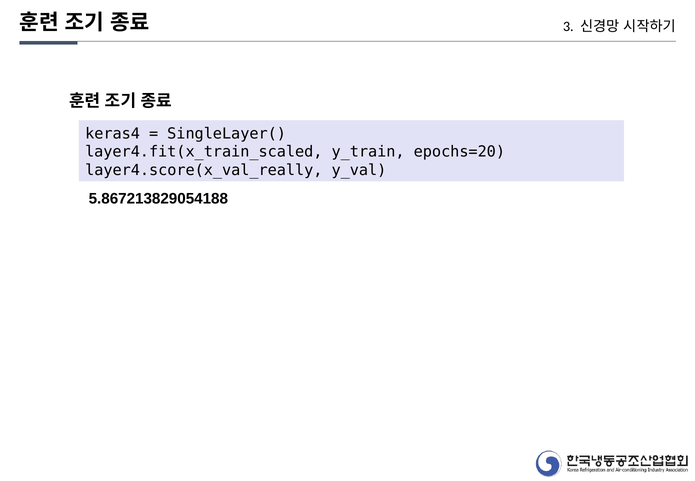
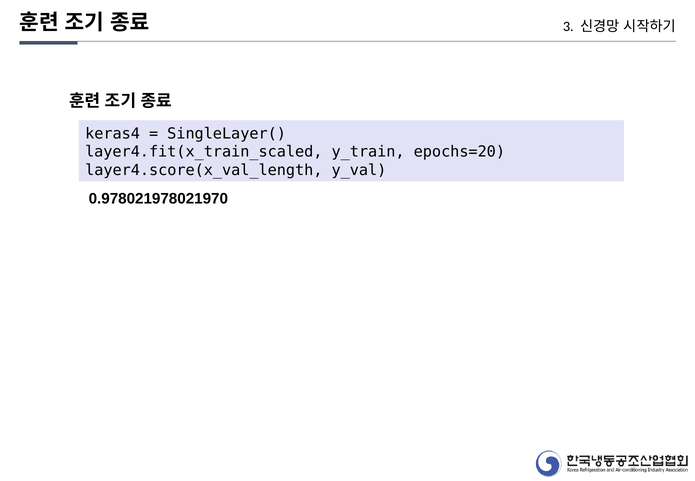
layer4.score(x_val_really: layer4.score(x_val_really -> layer4.score(x_val_length
5.867213829054188: 5.867213829054188 -> 0.978021978021970
